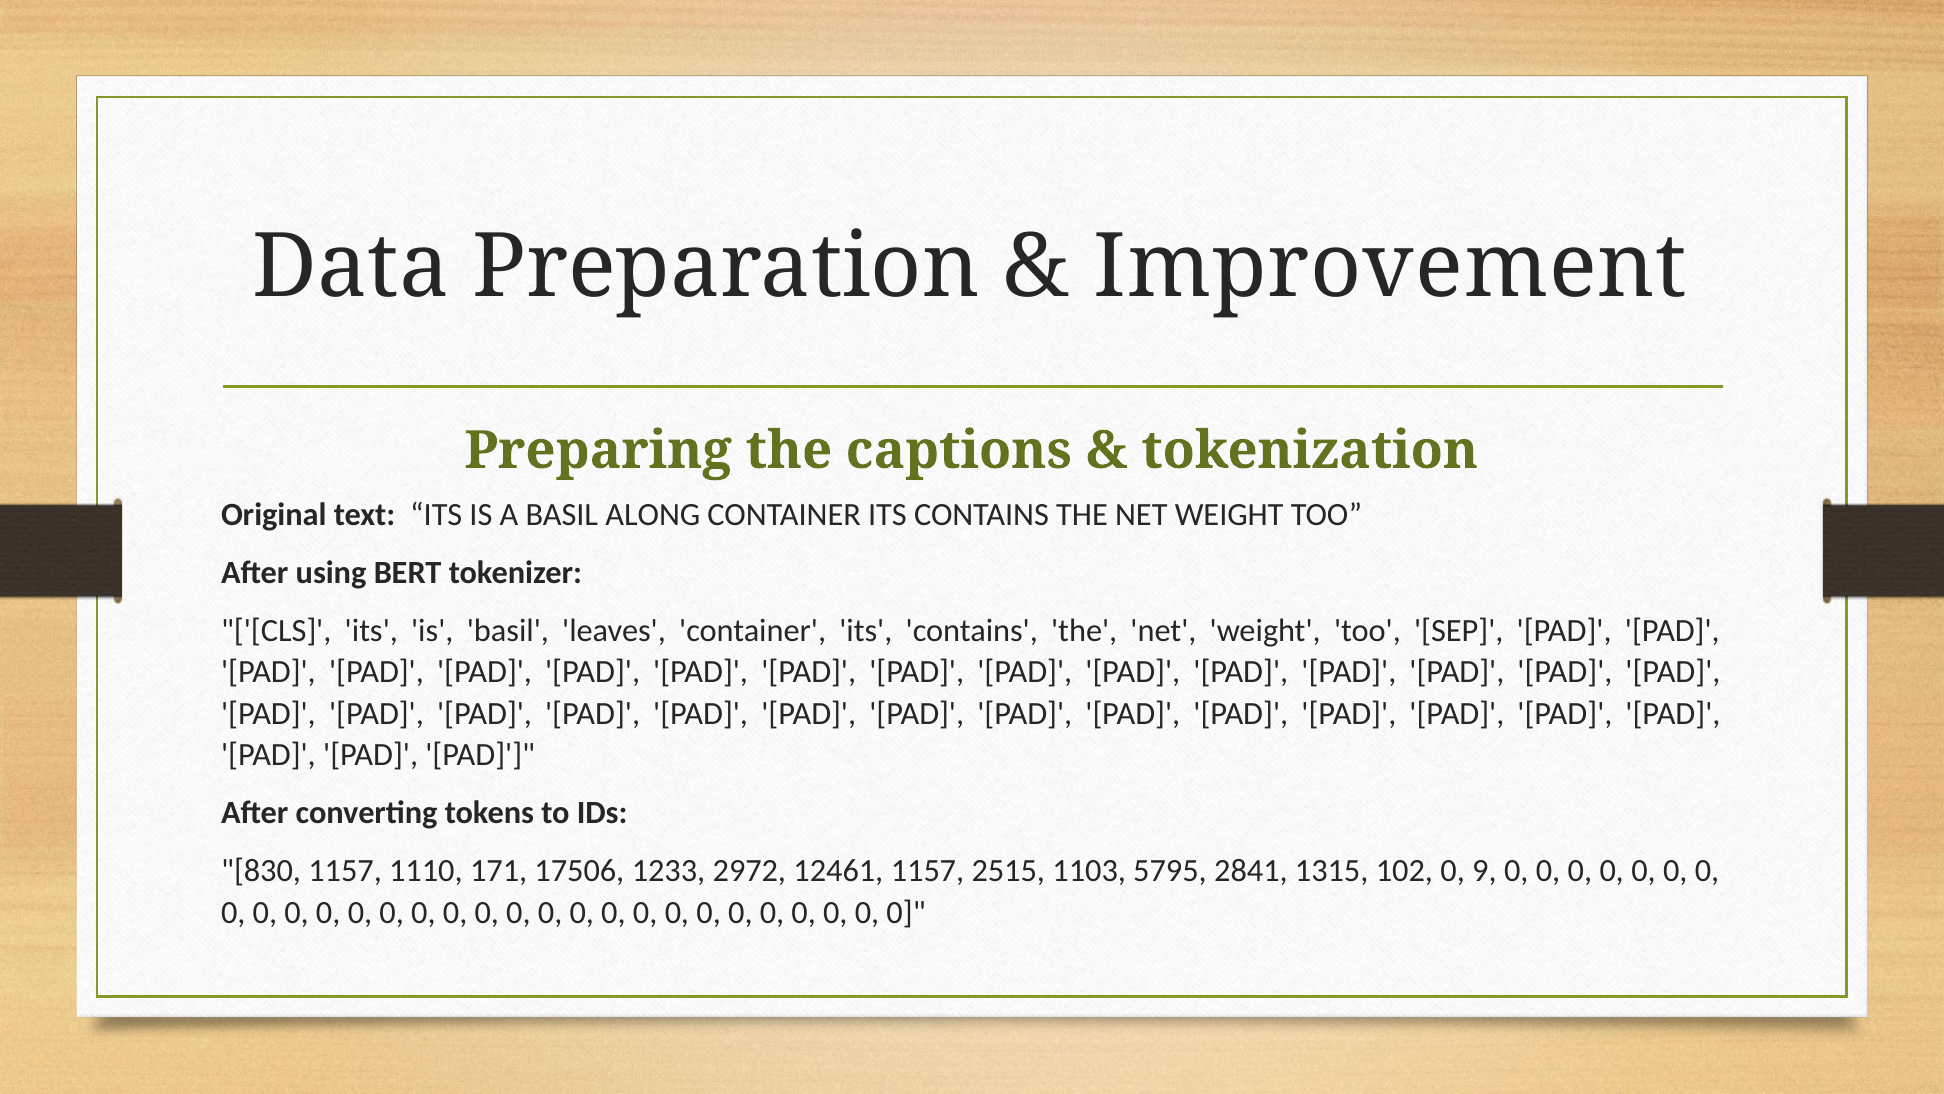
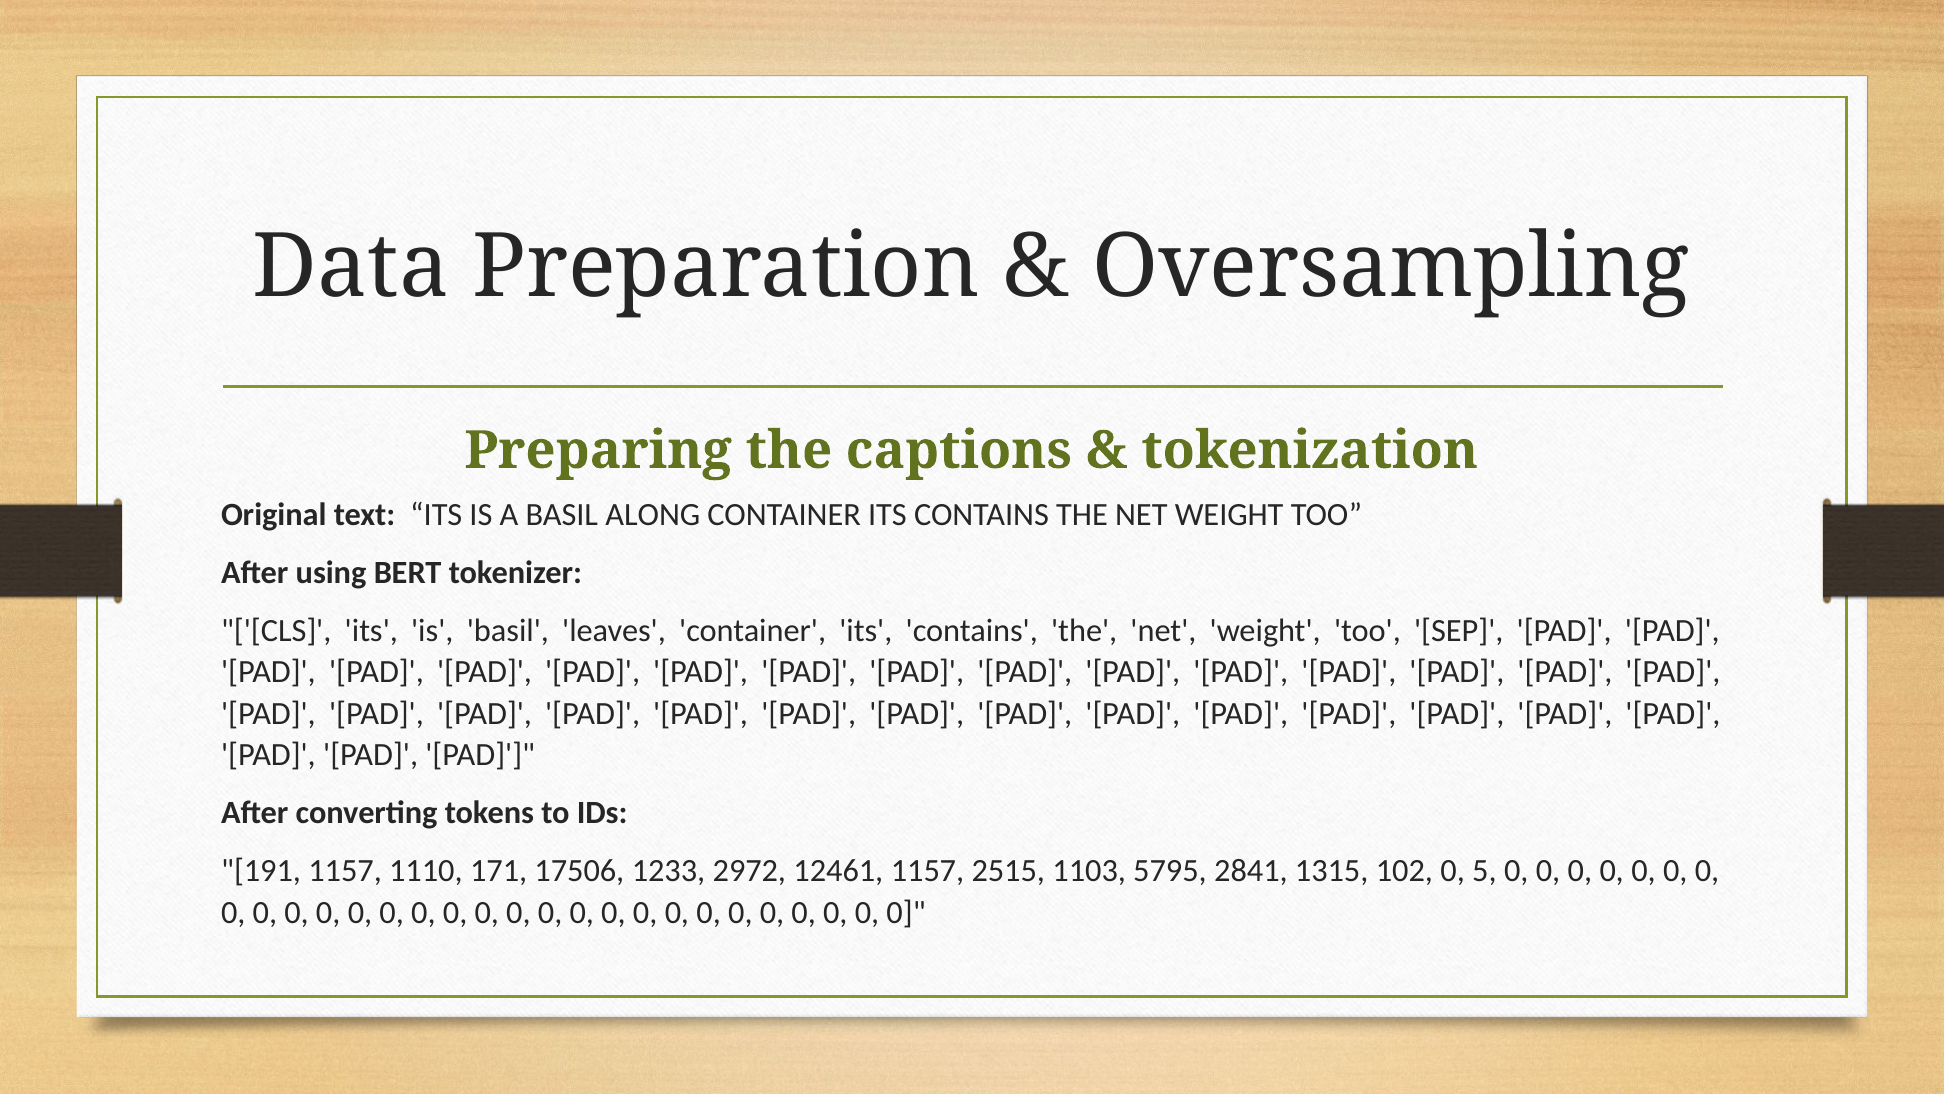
Improvement: Improvement -> Oversampling
830: 830 -> 191
9: 9 -> 5
